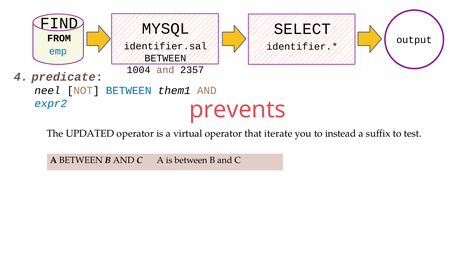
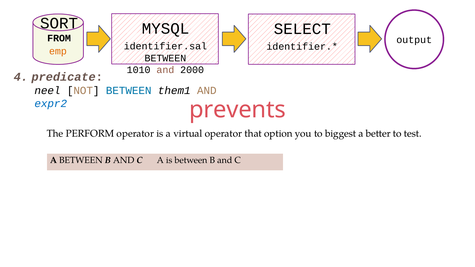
FIND: FIND -> SORT
emp colour: blue -> orange
1004: 1004 -> 1010
2357: 2357 -> 2000
UPDATED: UPDATED -> PERFORM
iterate: iterate -> option
instead: instead -> biggest
suffix: suffix -> better
